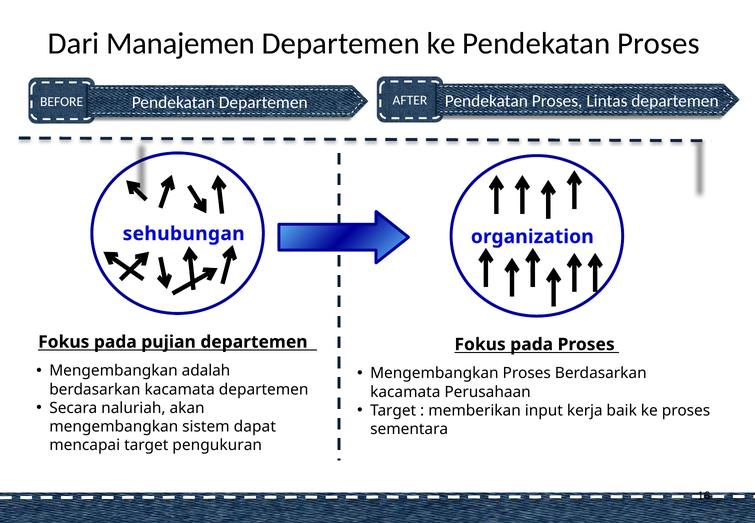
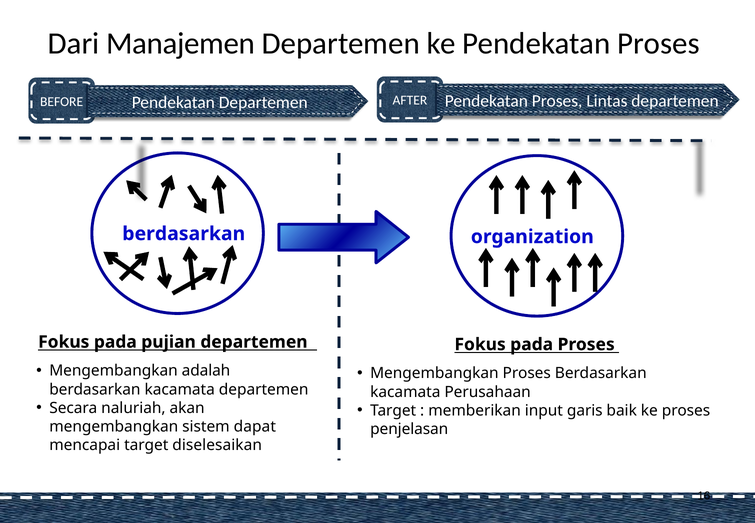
sehubungan at (184, 234): sehubungan -> berdasarkan
kerja: kerja -> garis
sementara: sementara -> penjelasan
pengukuran: pengukuran -> diselesaikan
